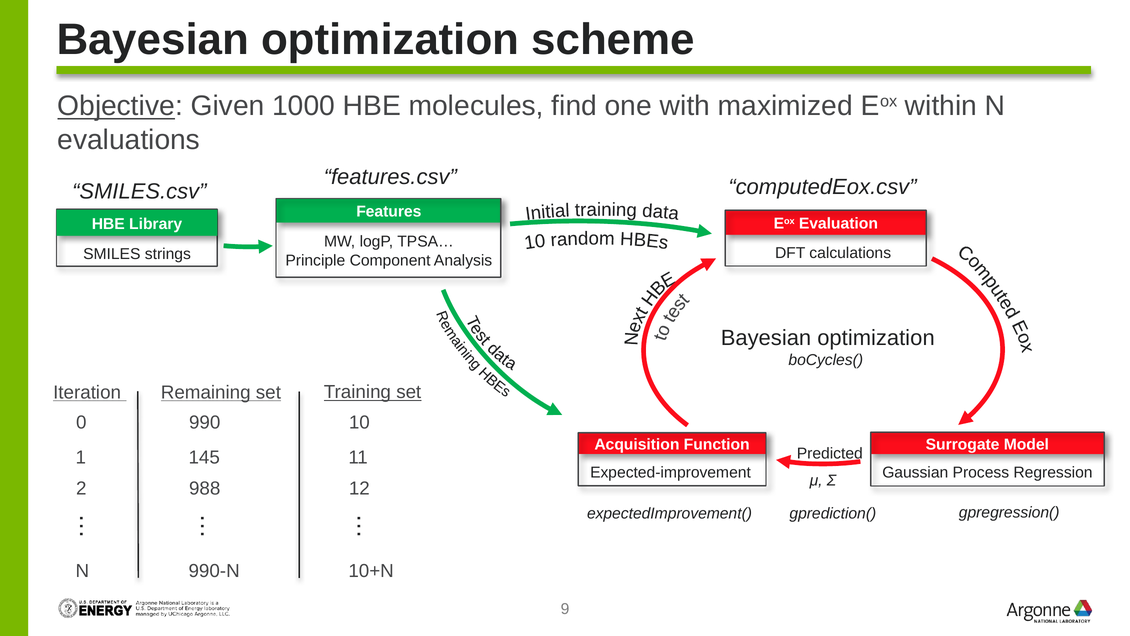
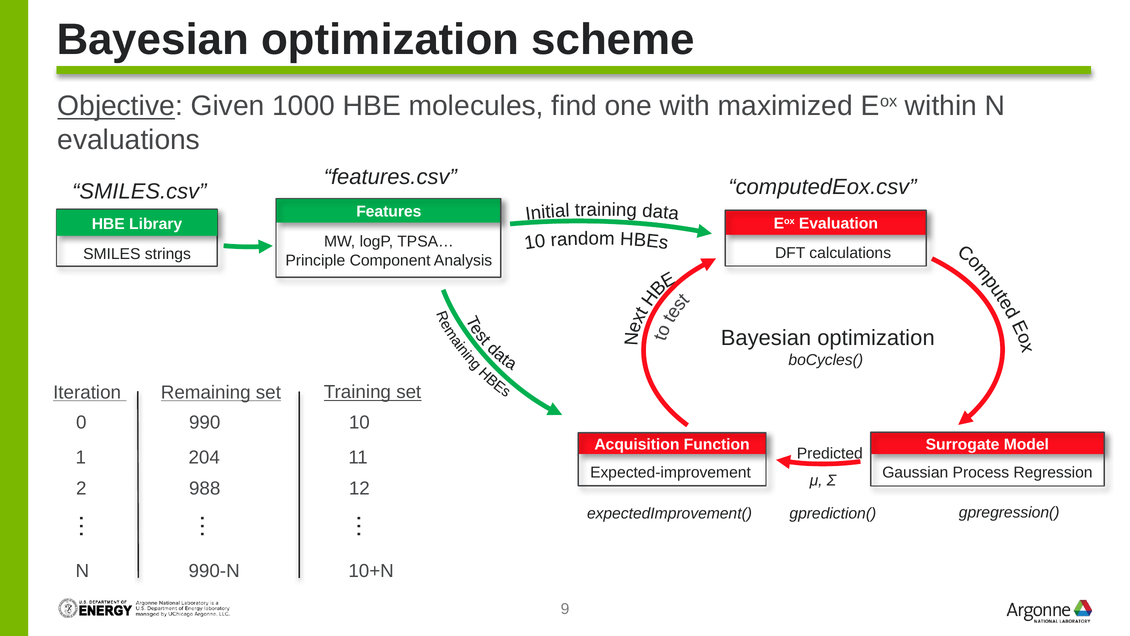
145: 145 -> 204
